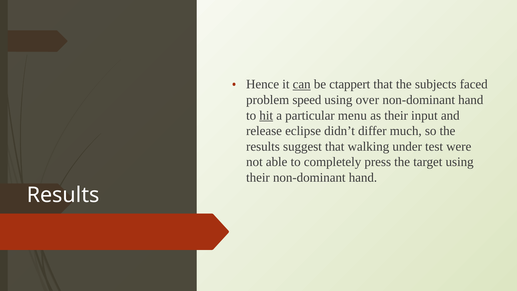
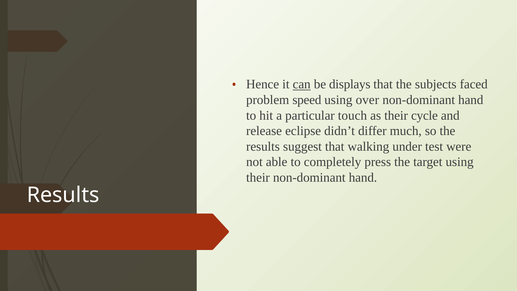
ctappert: ctappert -> displays
hit underline: present -> none
menu: menu -> touch
input: input -> cycle
